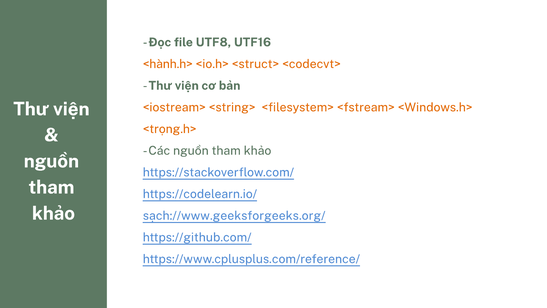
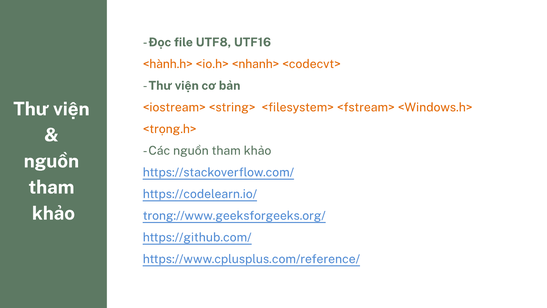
<struct>: <struct> -> <nhanh>
sạch://www.geeksforgeeks.org/: sạch://www.geeksforgeeks.org/ -> trong://www.geeksforgeeks.org/
